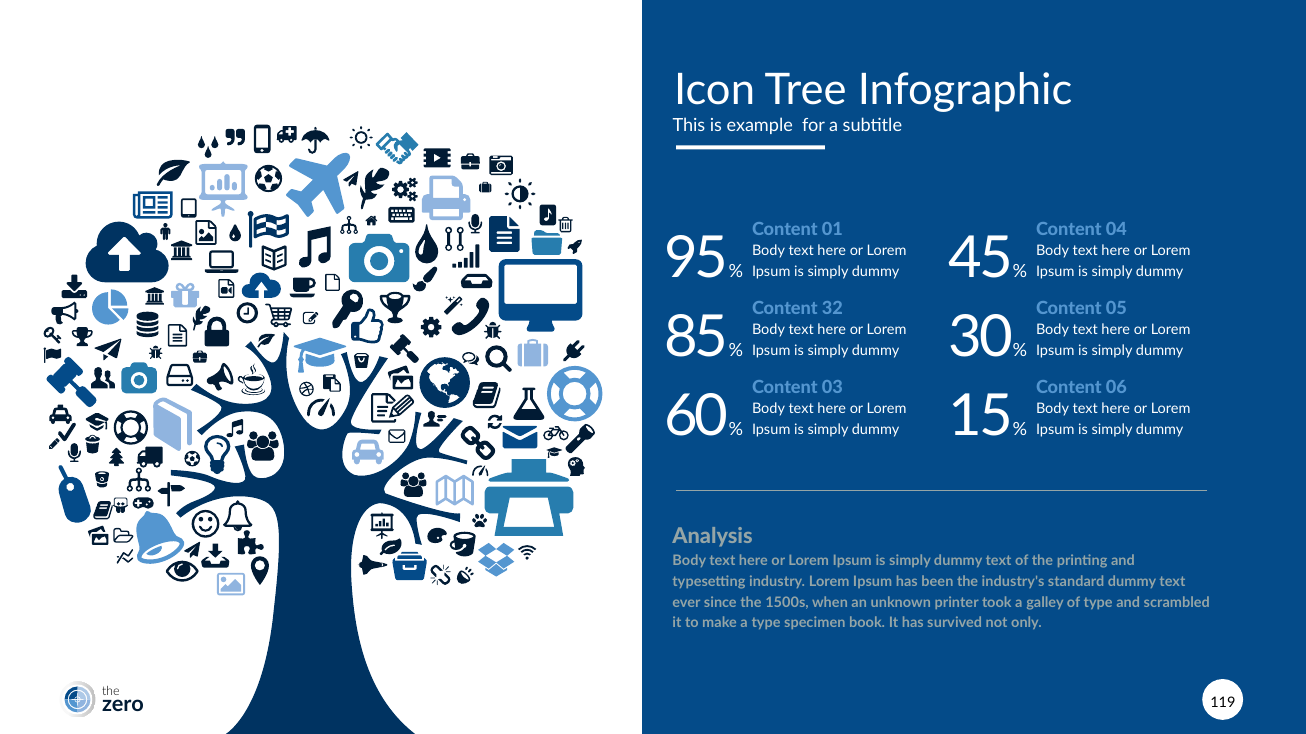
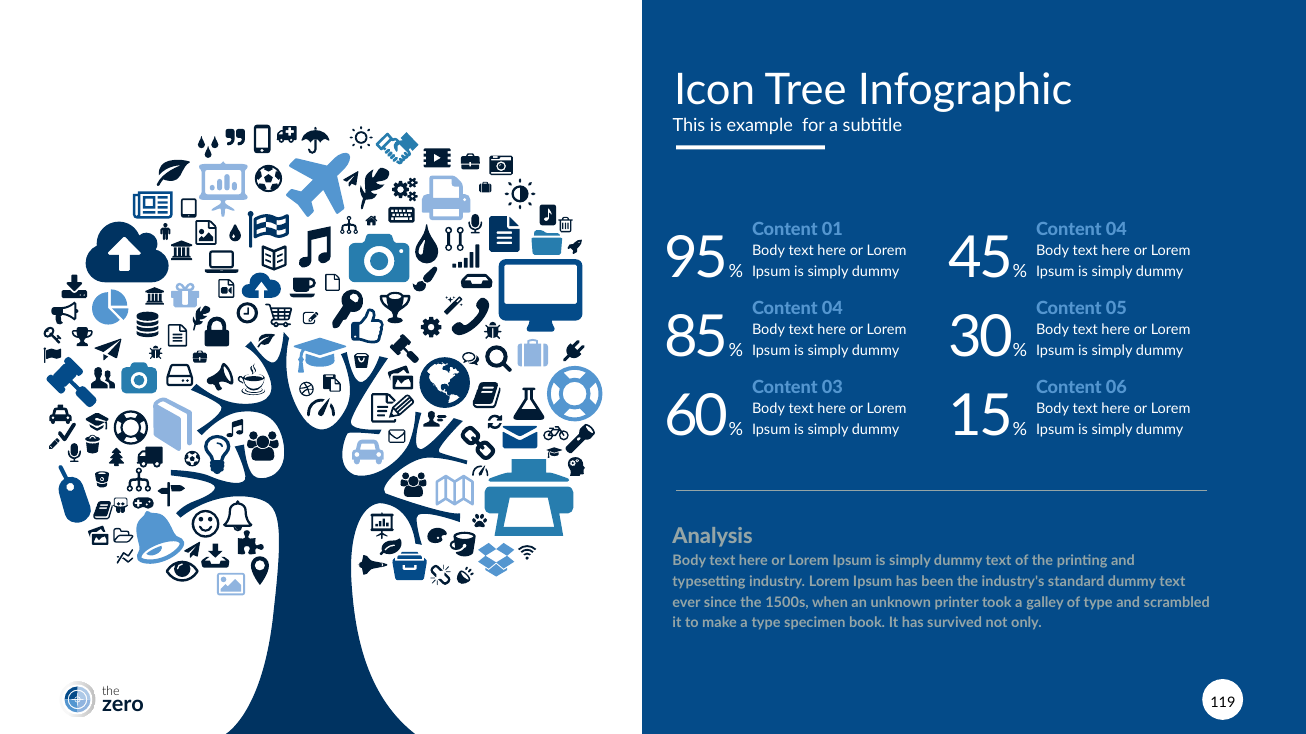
32 at (832, 309): 32 -> 04
